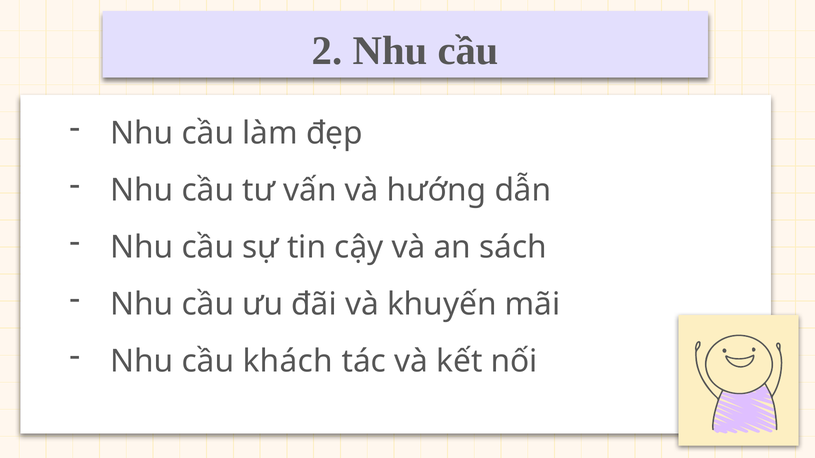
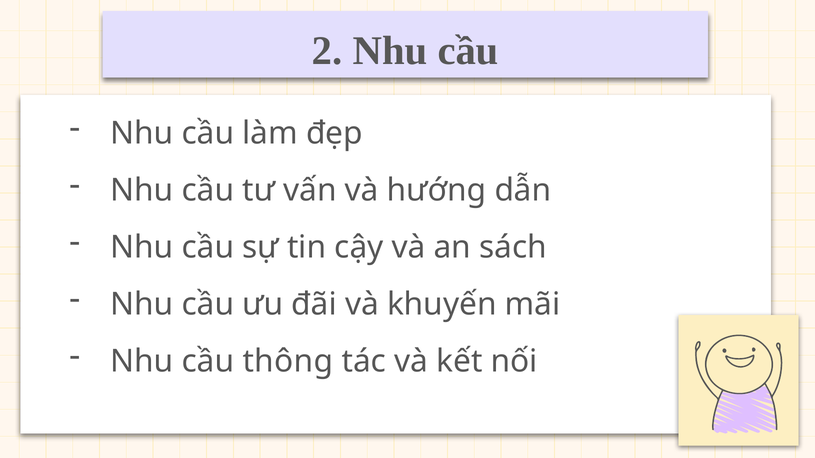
khách: khách -> thông
